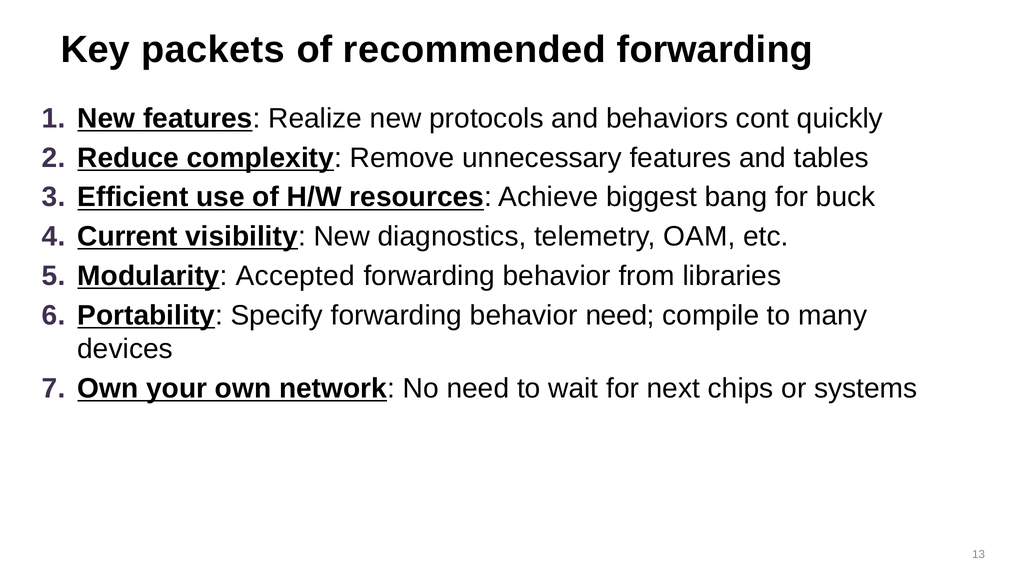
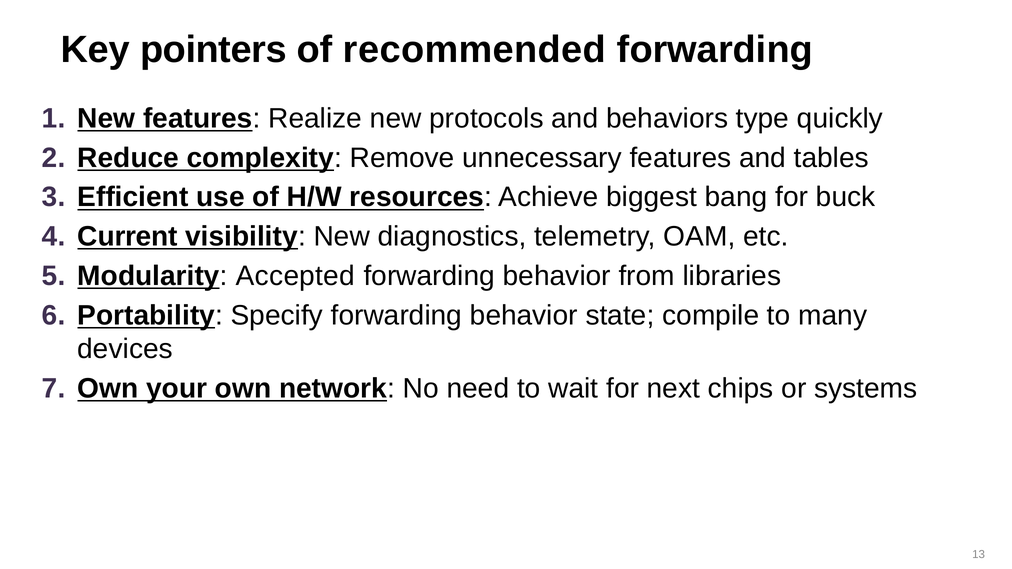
packets: packets -> pointers
cont: cont -> type
behavior need: need -> state
